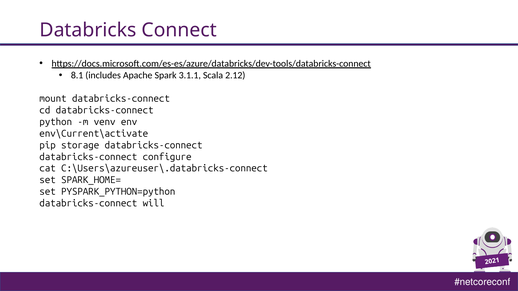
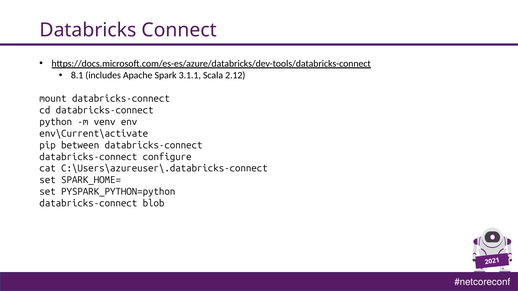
storage: storage -> between
will: will -> blob
